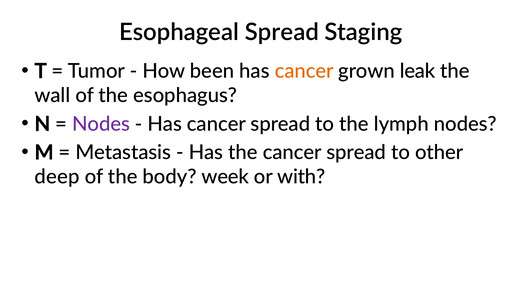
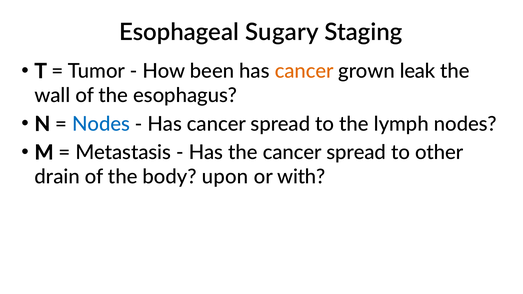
Esophageal Spread: Spread -> Sugary
Nodes at (101, 124) colour: purple -> blue
deep: deep -> drain
week: week -> upon
